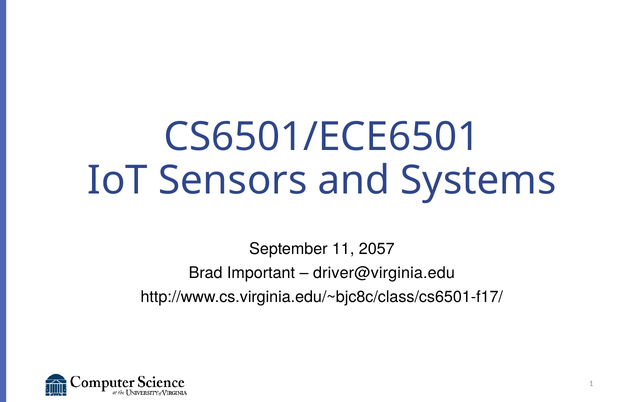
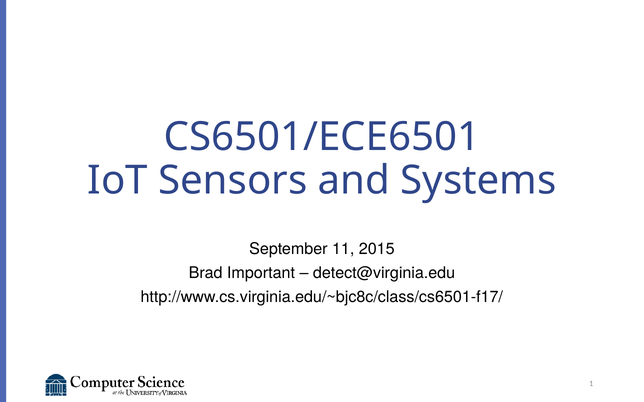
2057: 2057 -> 2015
driver@virginia.edu: driver@virginia.edu -> detect@virginia.edu
